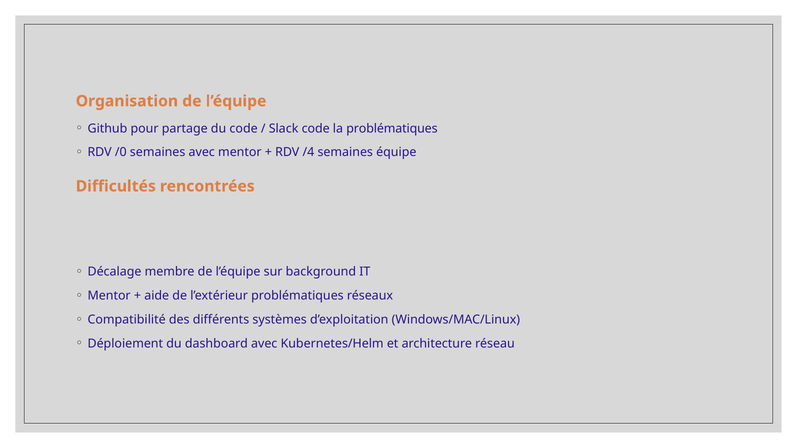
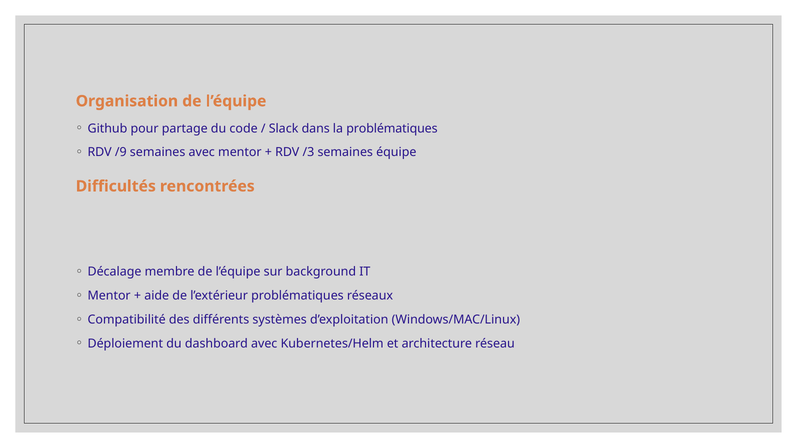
Slack code: code -> dans
/0: /0 -> /9
/4: /4 -> /3
